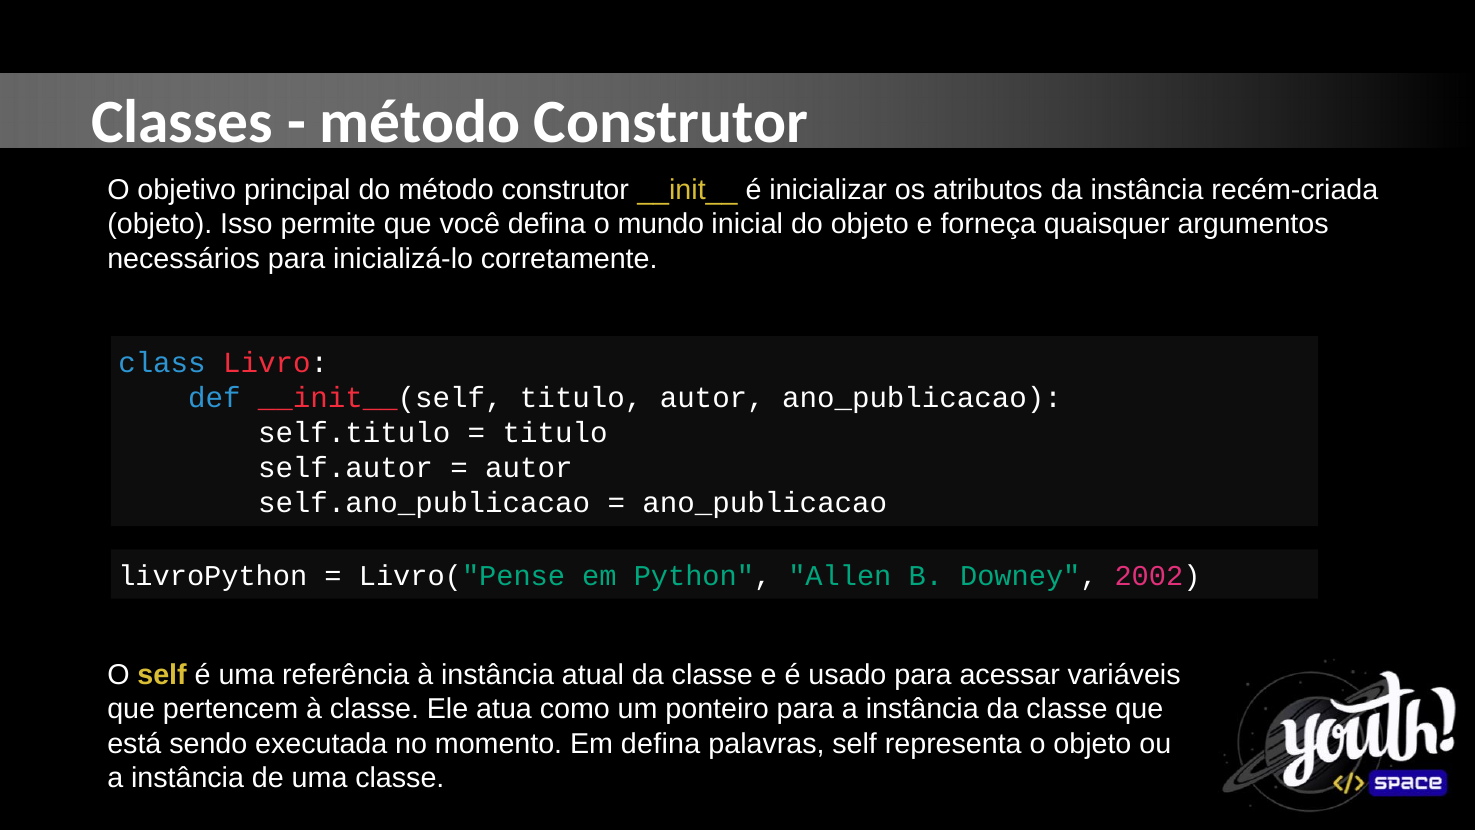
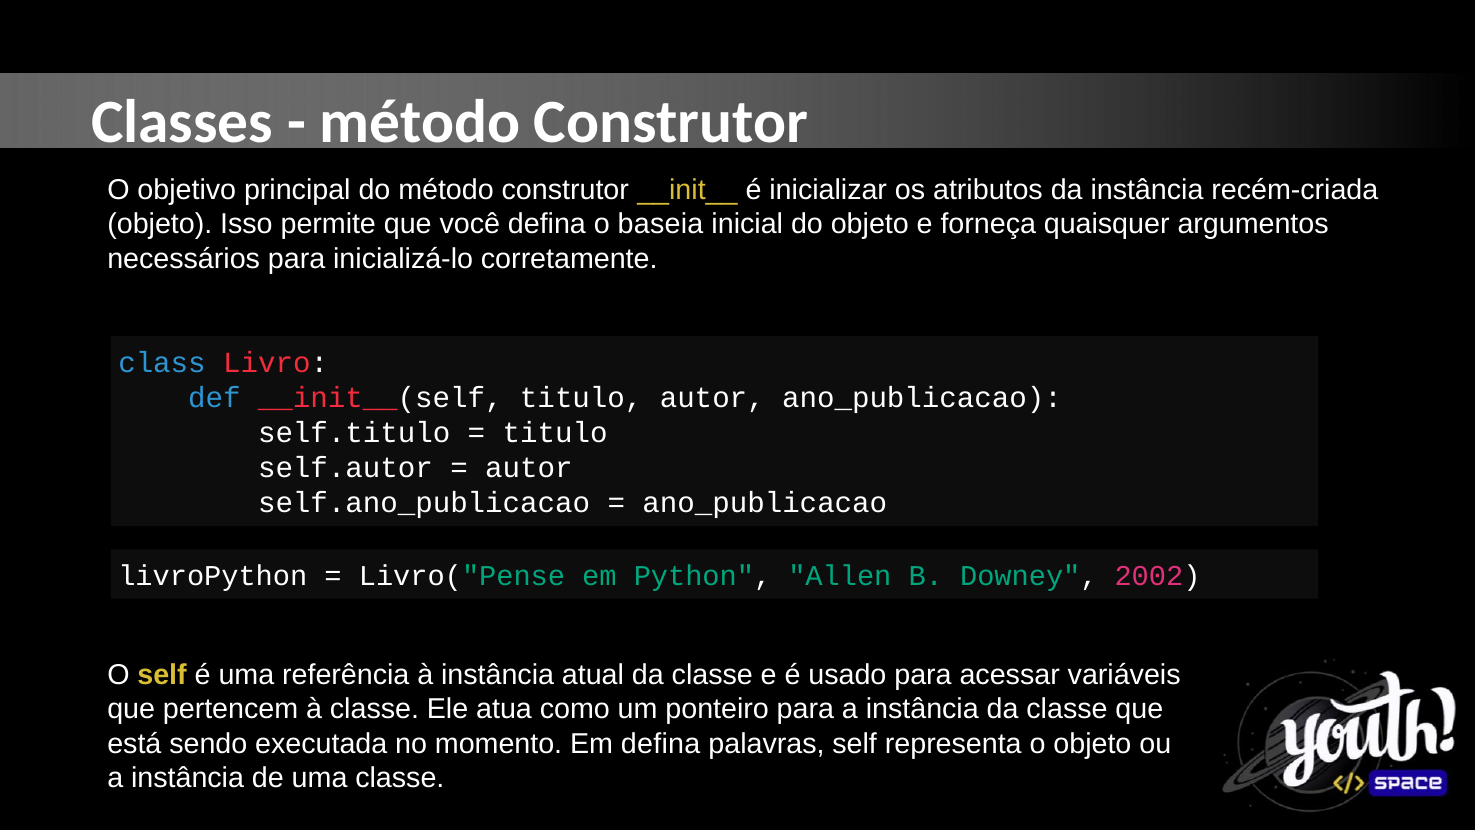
mundo: mundo -> baseia
